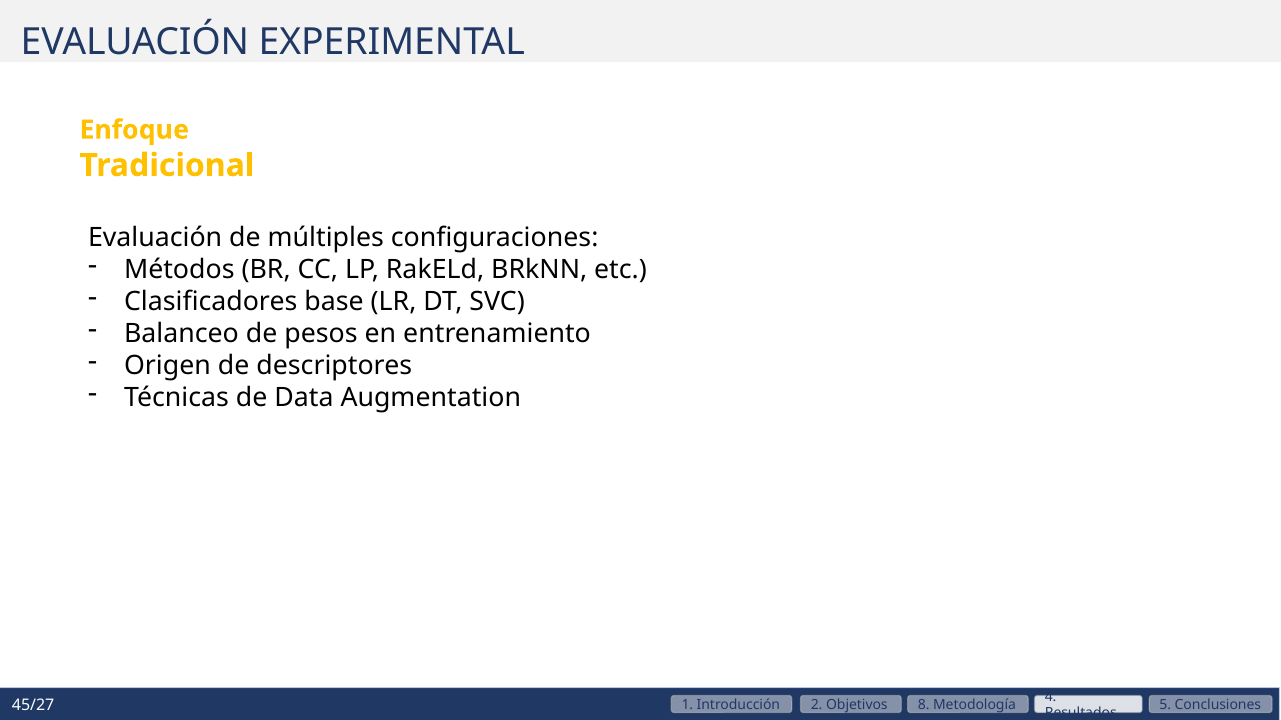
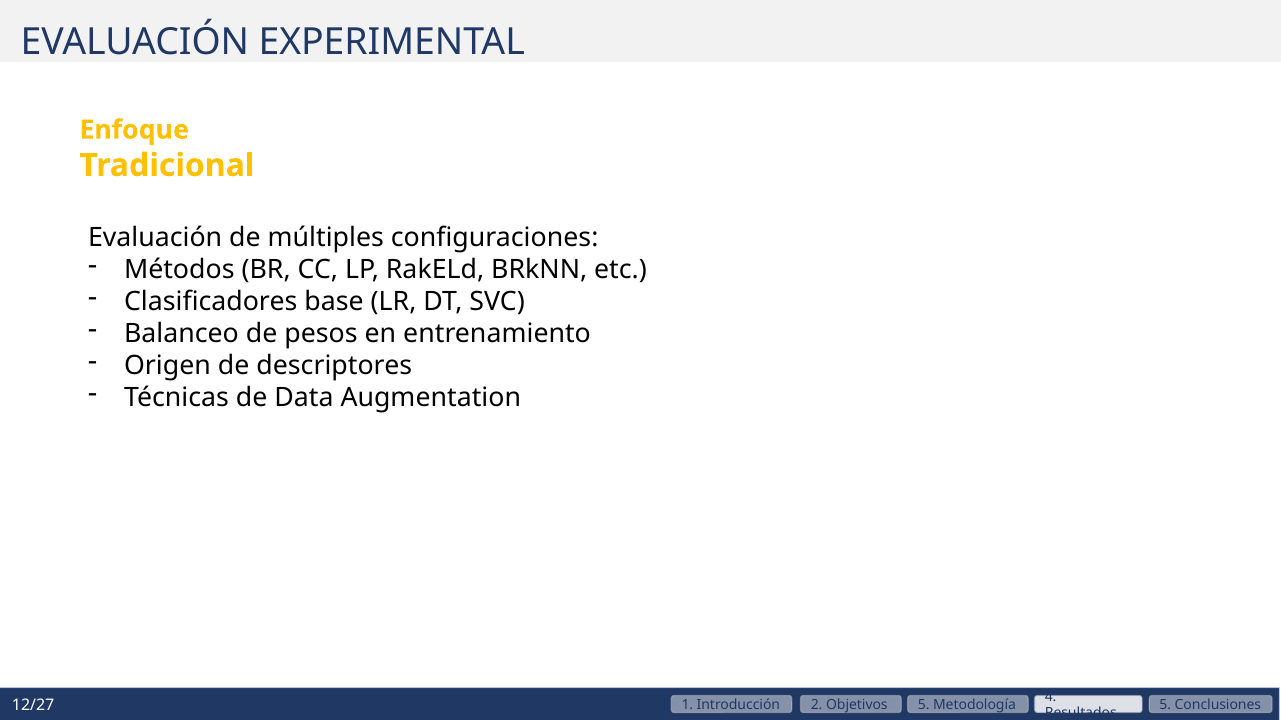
45/27: 45/27 -> 12/27
Objetivos 8: 8 -> 5
